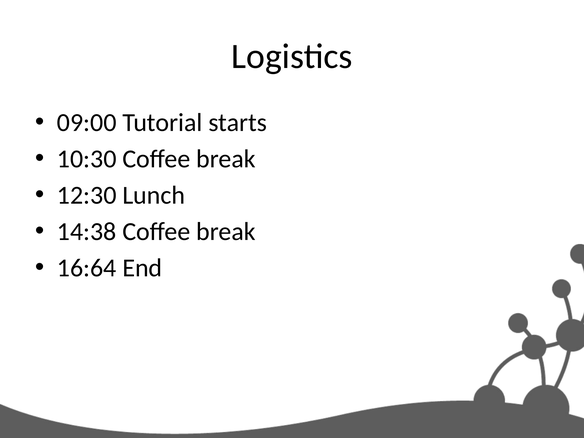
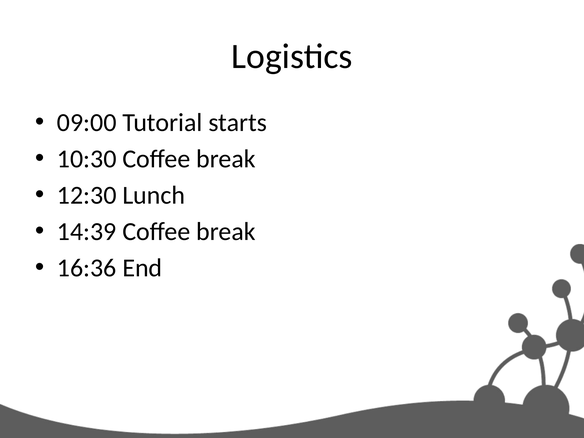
14:38: 14:38 -> 14:39
16:64: 16:64 -> 16:36
